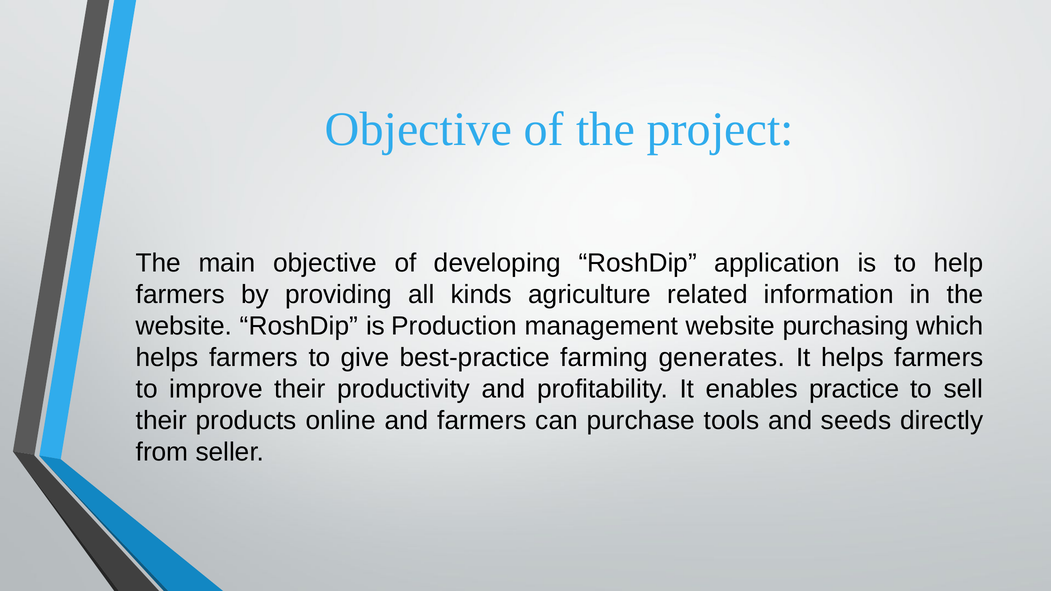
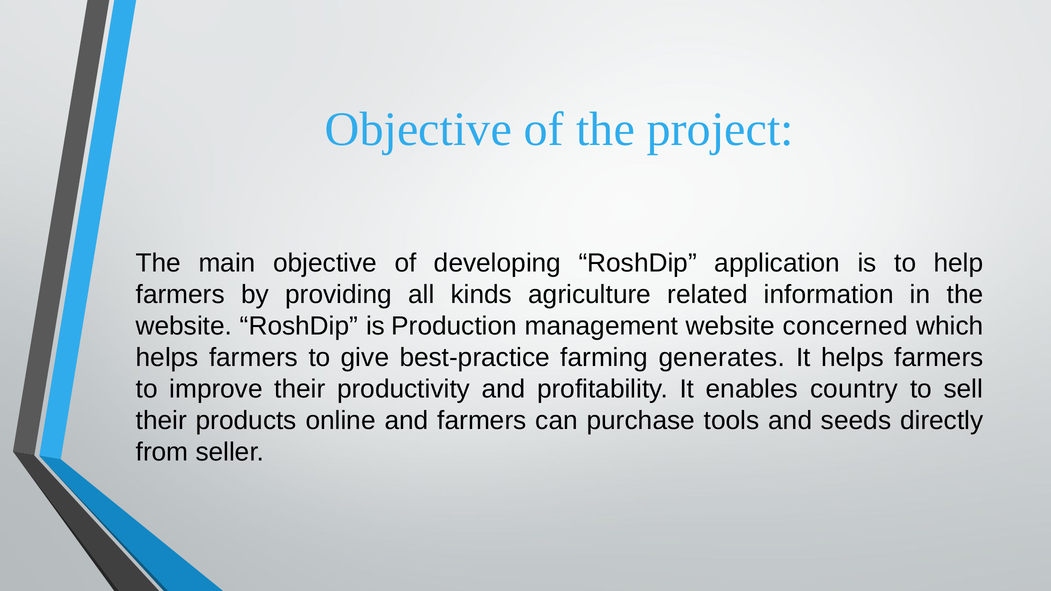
purchasing: purchasing -> concerned
practice: practice -> country
